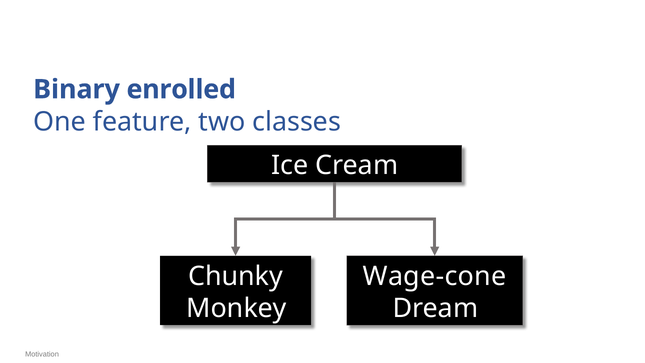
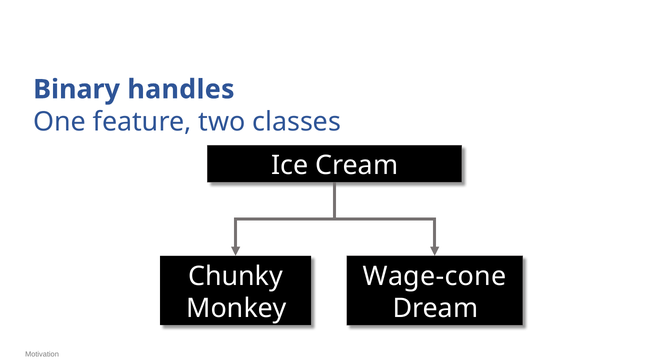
enrolled: enrolled -> handles
